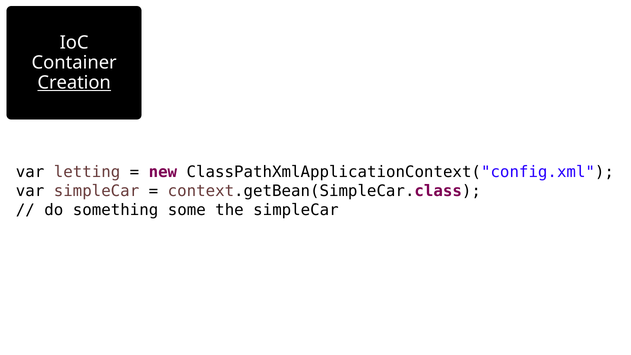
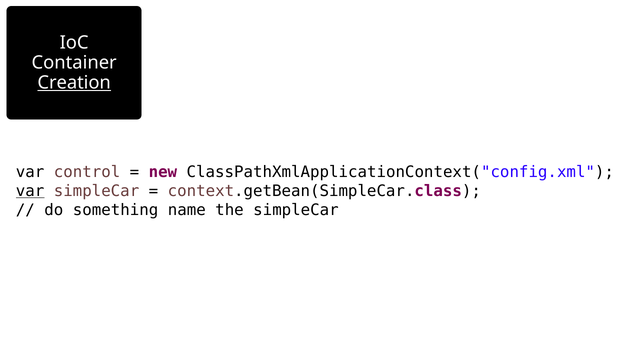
letting: letting -> control
var at (30, 191) underline: none -> present
some: some -> name
